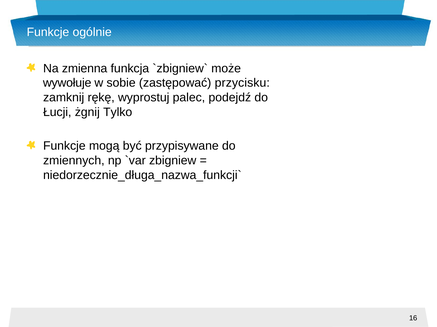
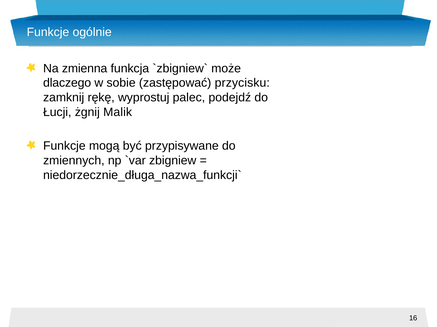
wywołuje: wywołuje -> dlaczego
Tylko: Tylko -> Malik
